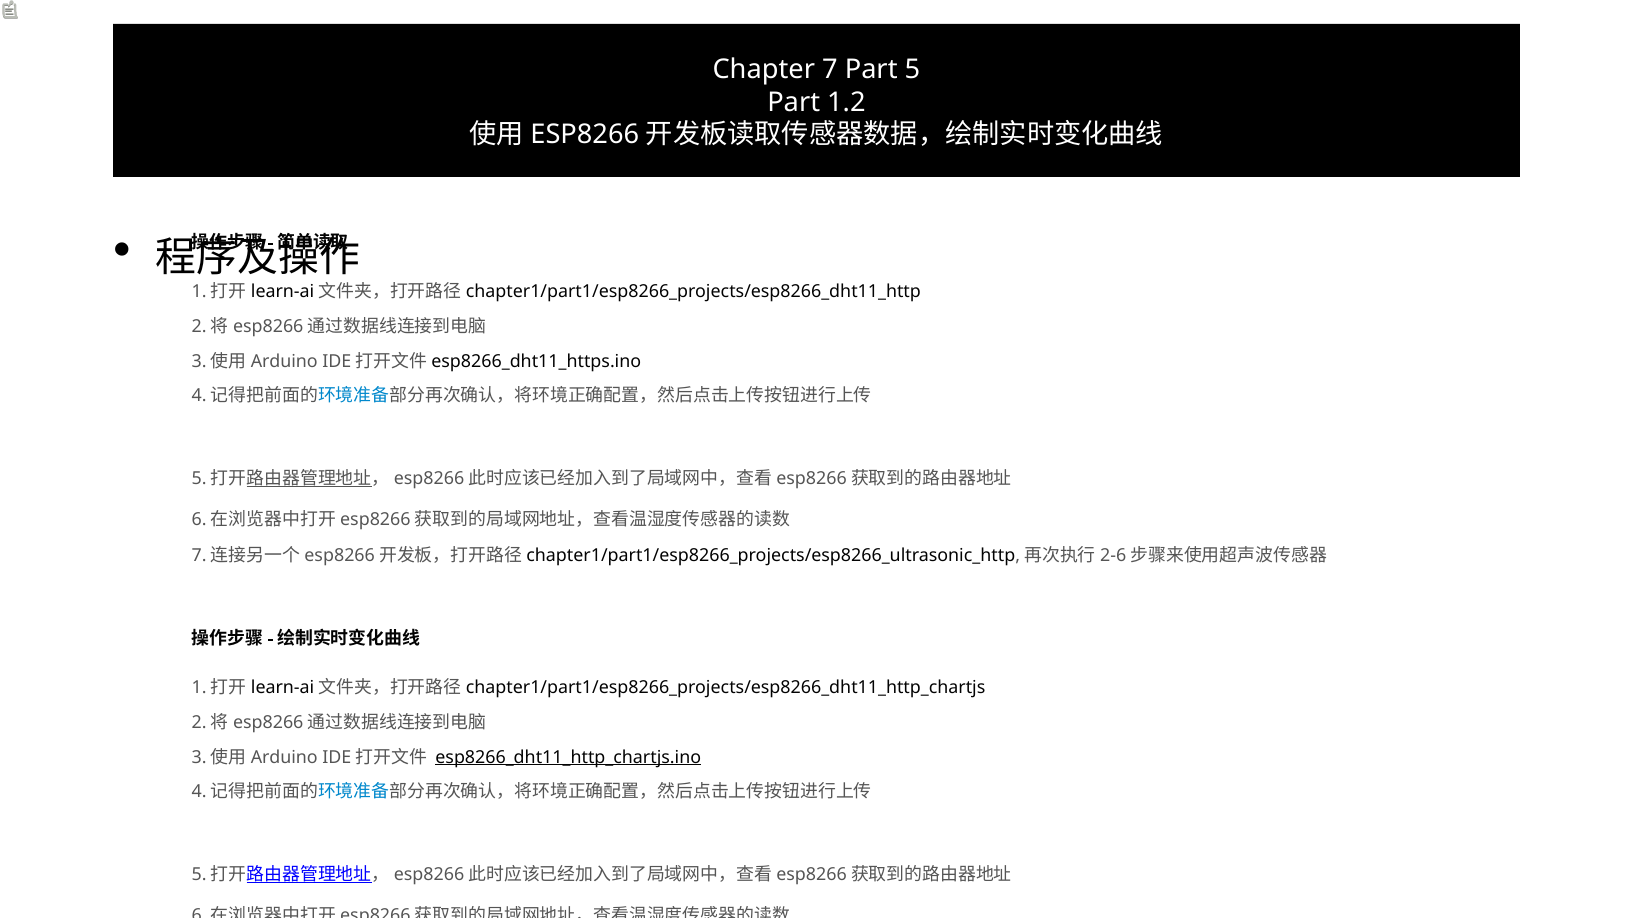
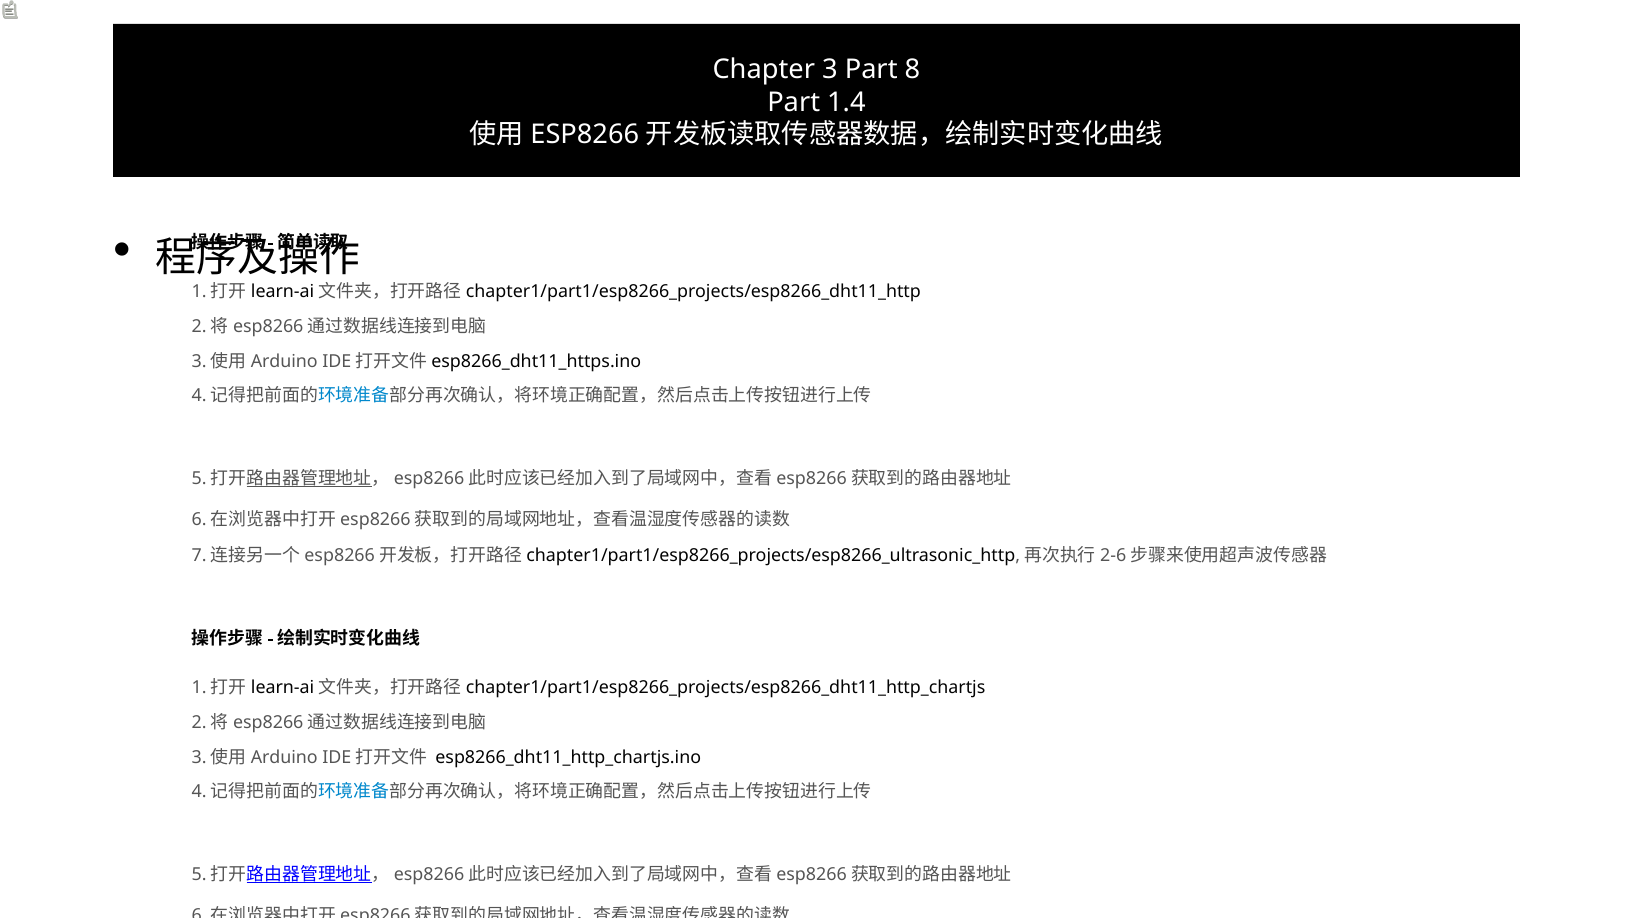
Chapter 7: 7 -> 3
Part 5: 5 -> 8
1.2: 1.2 -> 1.4
esp8266_dht11_http_chartjs.ino underline: present -> none
